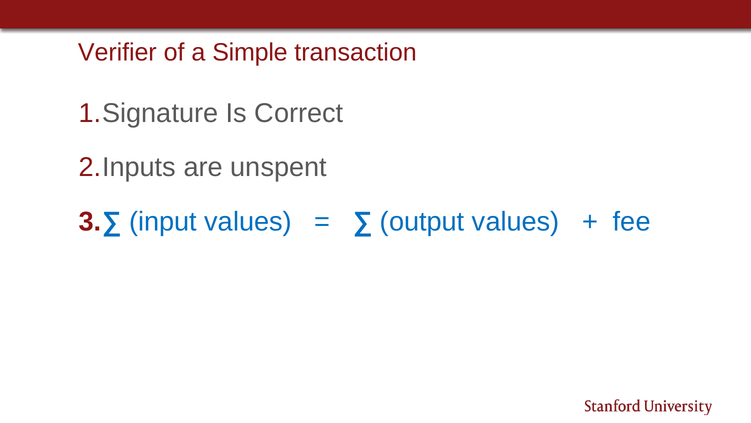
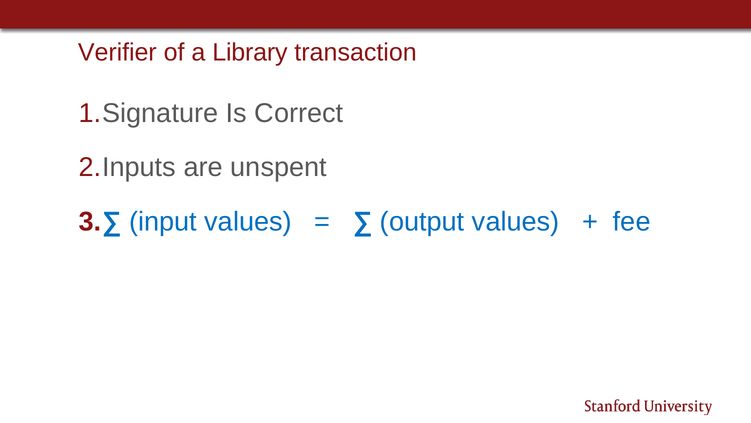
Simple: Simple -> Library
